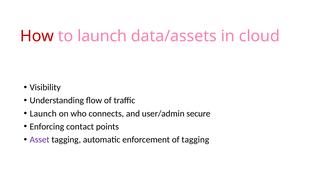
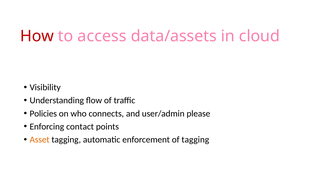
to launch: launch -> access
Launch at (43, 114): Launch -> Policies
secure: secure -> please
Asset colour: purple -> orange
